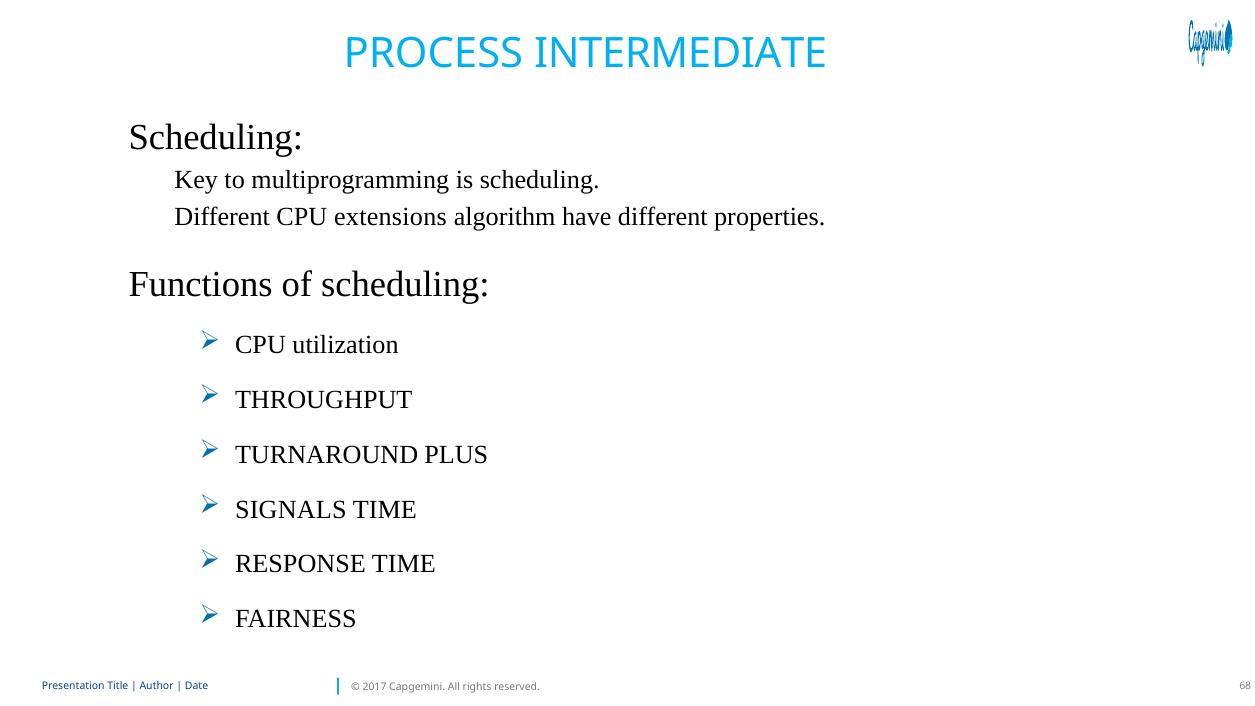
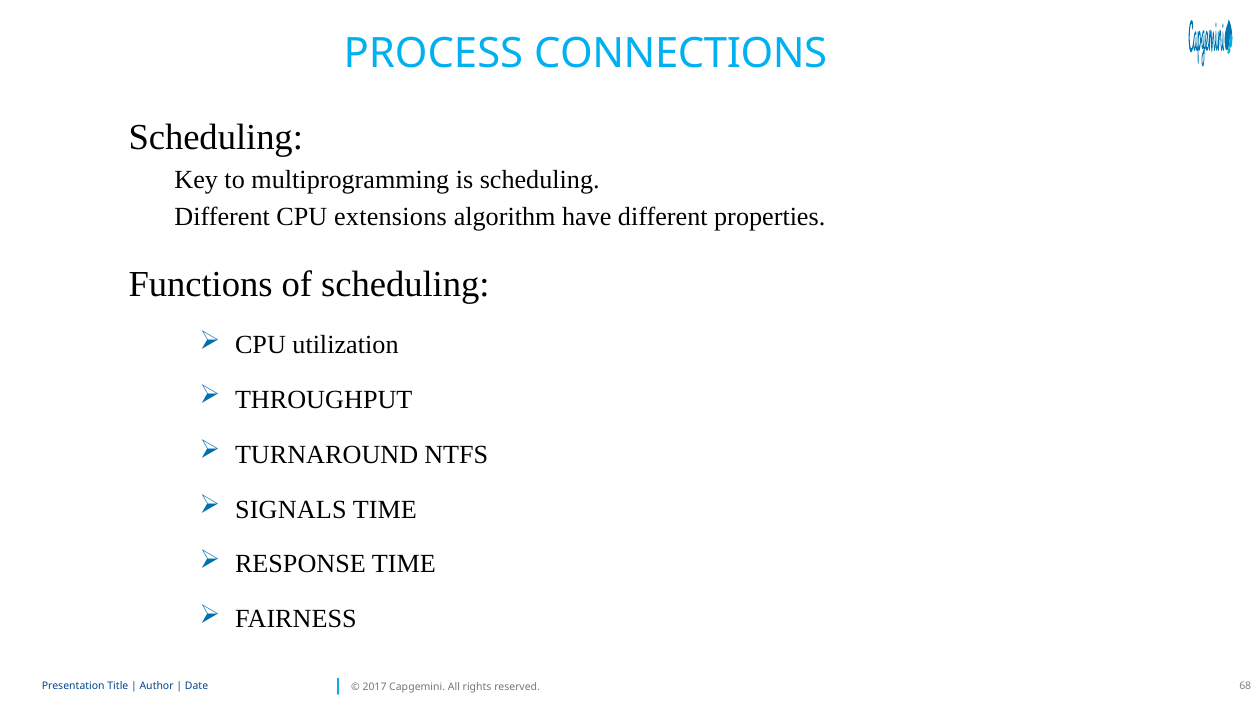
INTERMEDIATE: INTERMEDIATE -> CONNECTIONS
PLUS: PLUS -> NTFS
